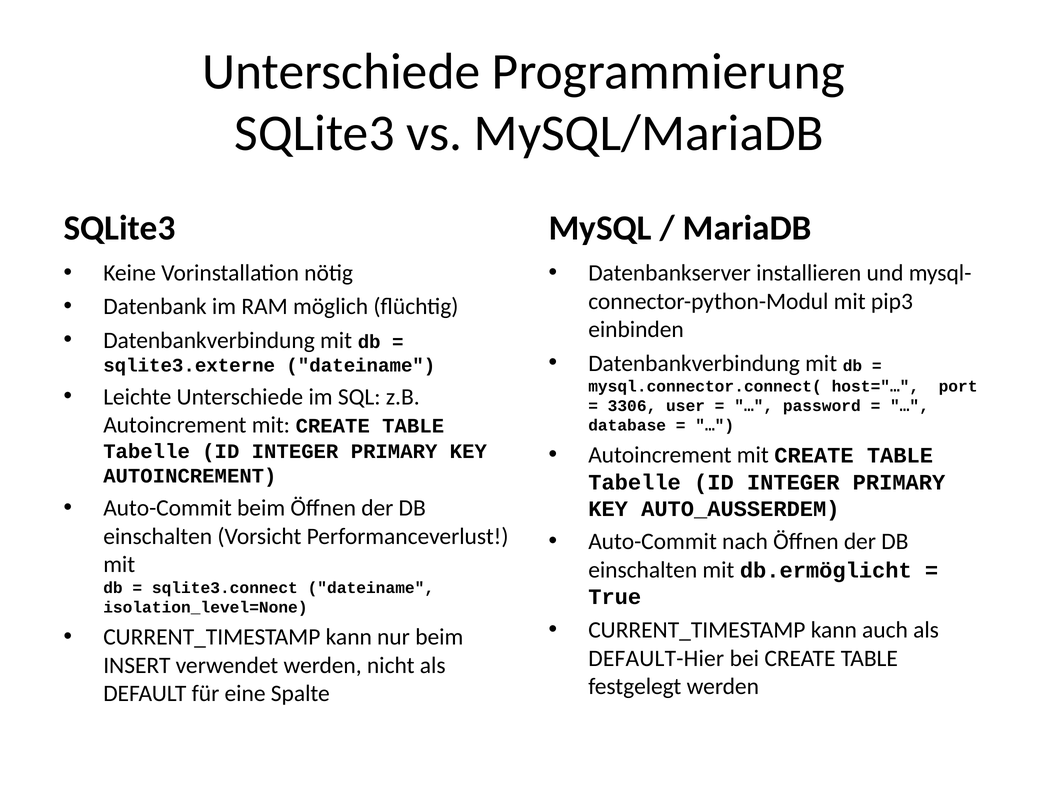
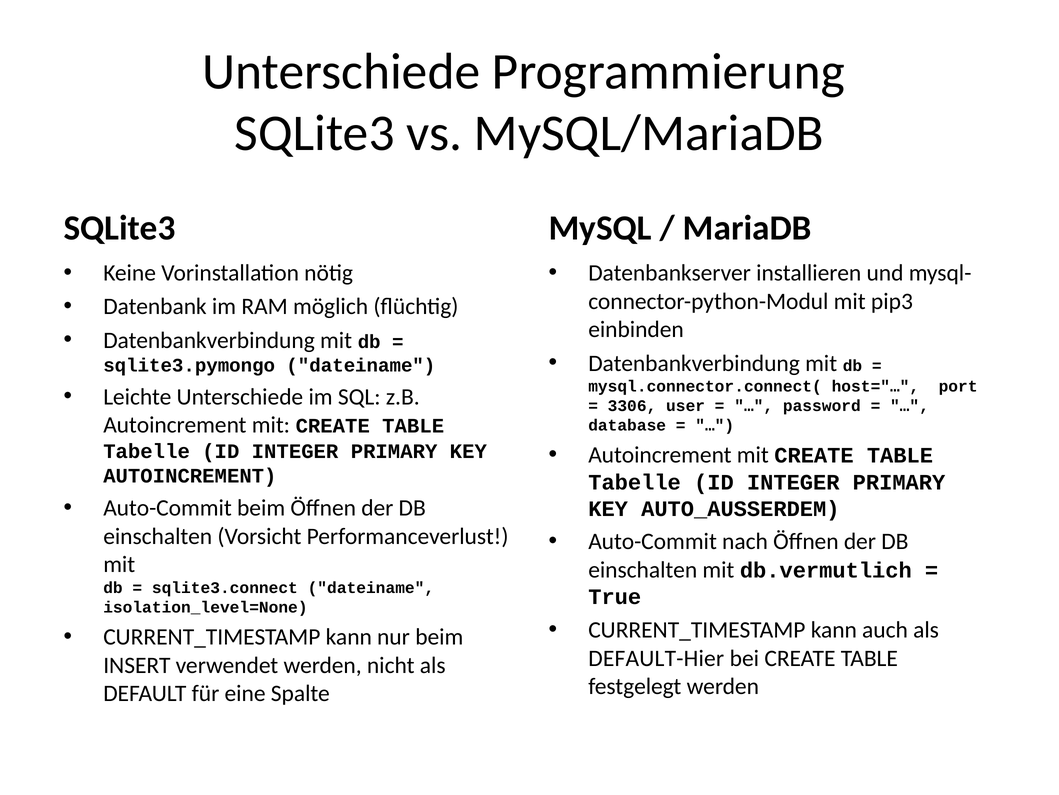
sqlite3.externe: sqlite3.externe -> sqlite3.pymongo
db.ermöglicht: db.ermöglicht -> db.vermutlich
